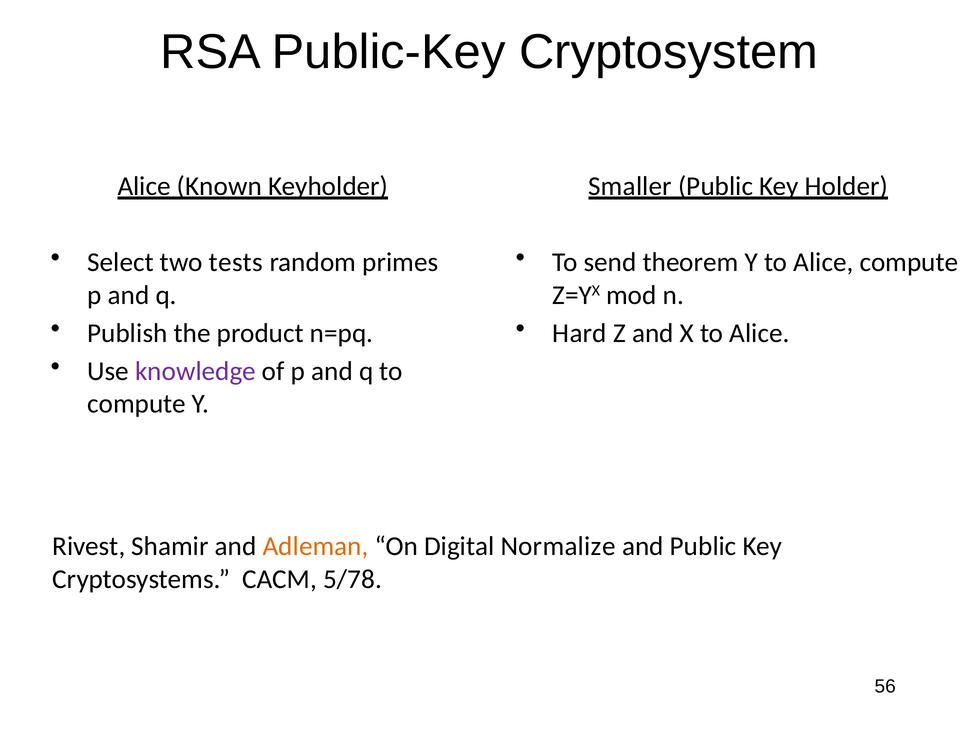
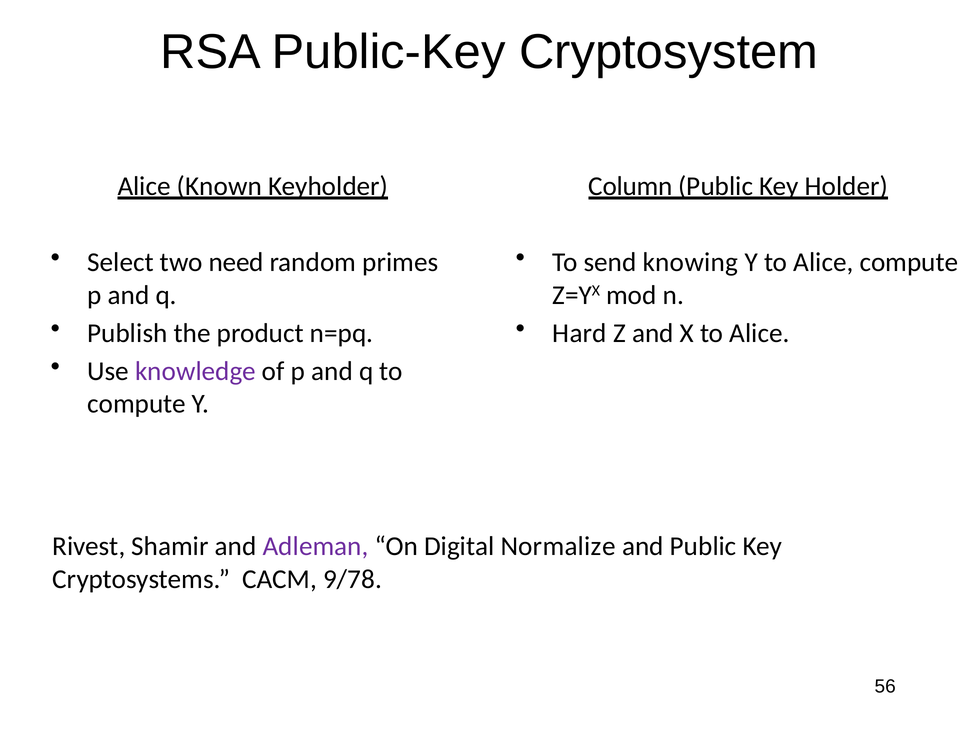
Smaller: Smaller -> Column
tests: tests -> need
theorem: theorem -> knowing
Adleman colour: orange -> purple
5/78: 5/78 -> 9/78
